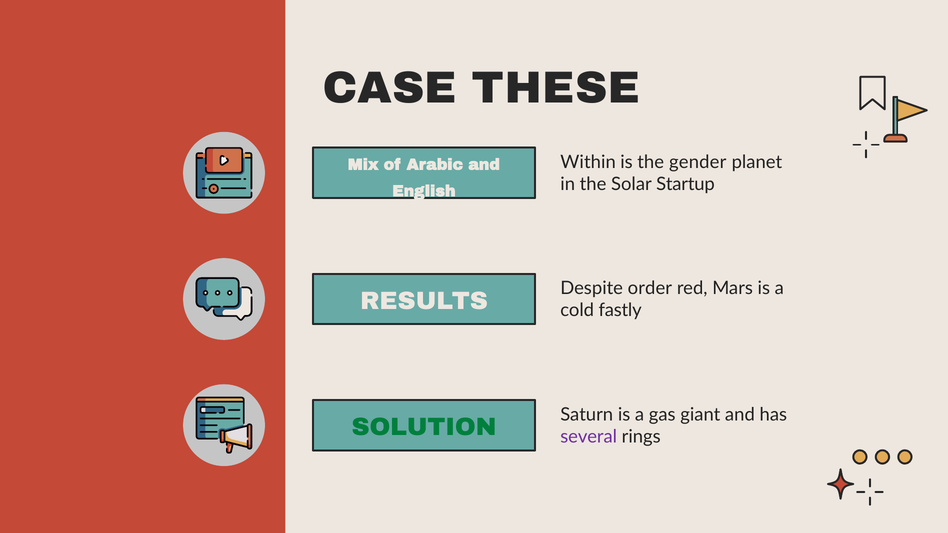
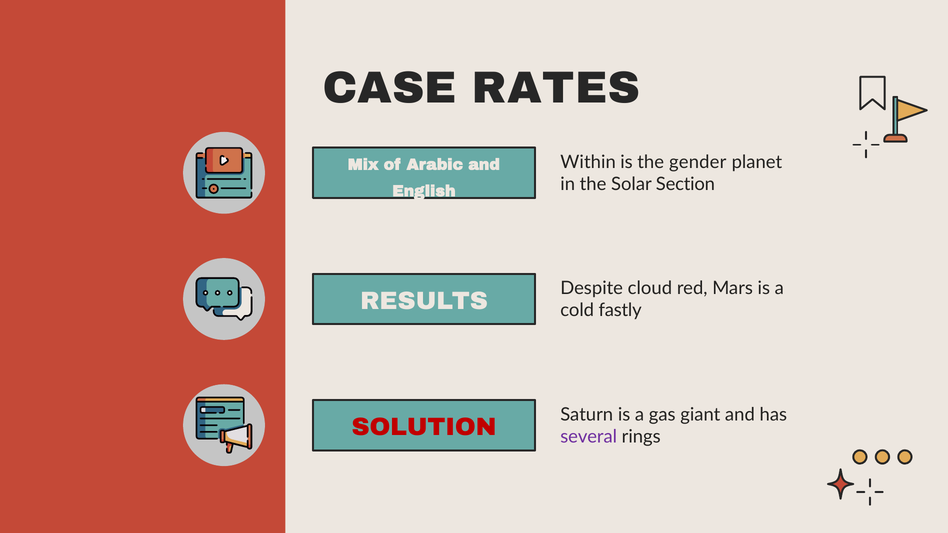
THESE: THESE -> RATES
Startup: Startup -> Section
order: order -> cloud
SOLUTION colour: green -> red
